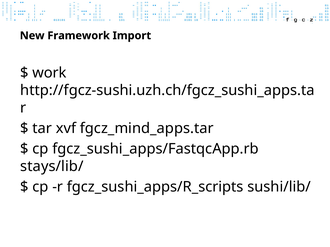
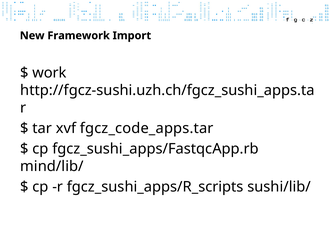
fgcz_mind_apps.tar: fgcz_mind_apps.tar -> fgcz_code_apps.tar
stays/lib/: stays/lib/ -> mind/lib/
